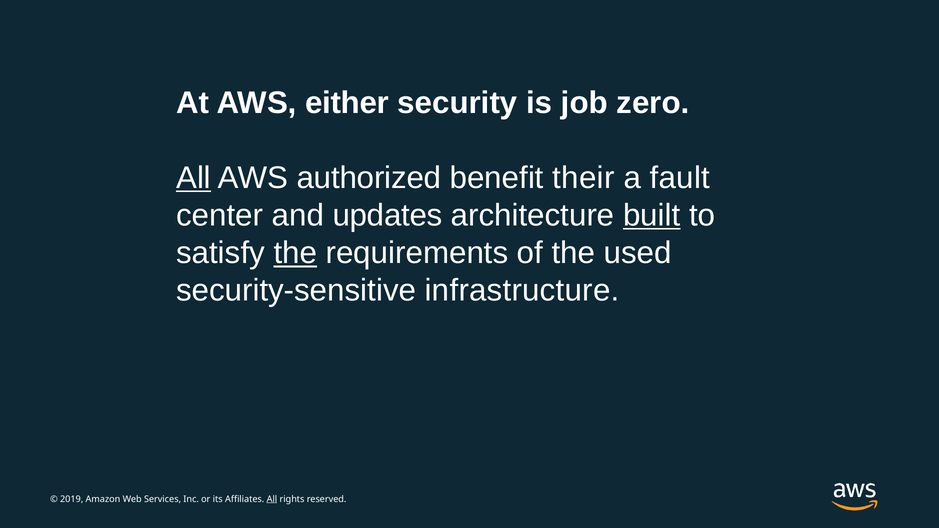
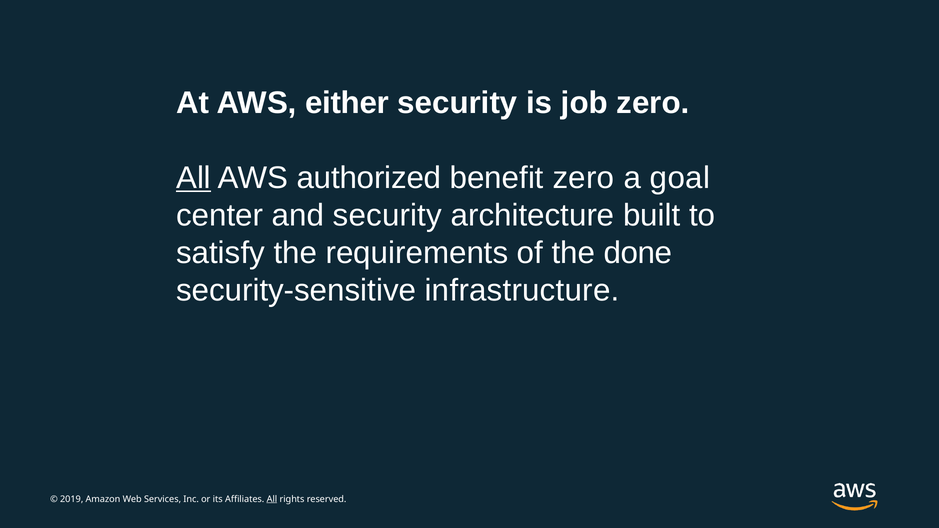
benefit their: their -> zero
fault: fault -> goal
and updates: updates -> security
built underline: present -> none
the at (295, 253) underline: present -> none
used: used -> done
